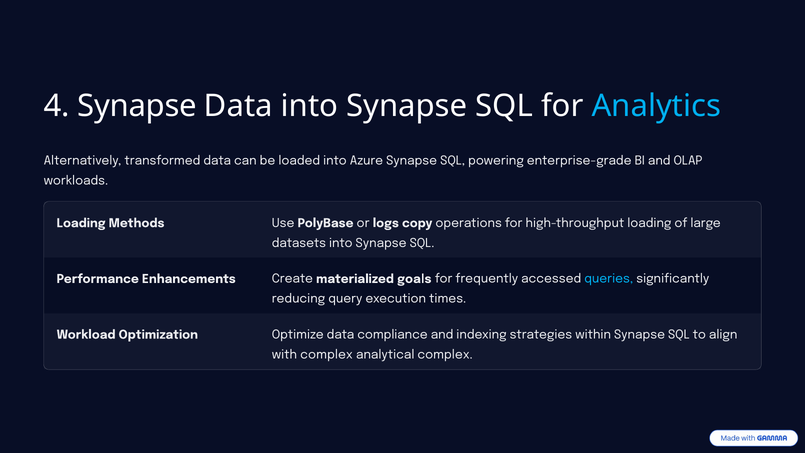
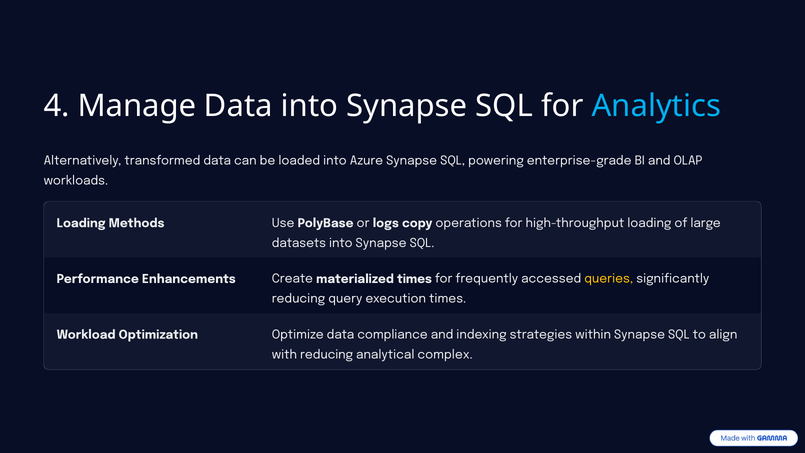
4 Synapse: Synapse -> Manage
materialized goals: goals -> times
queries colour: light blue -> yellow
with complex: complex -> reducing
